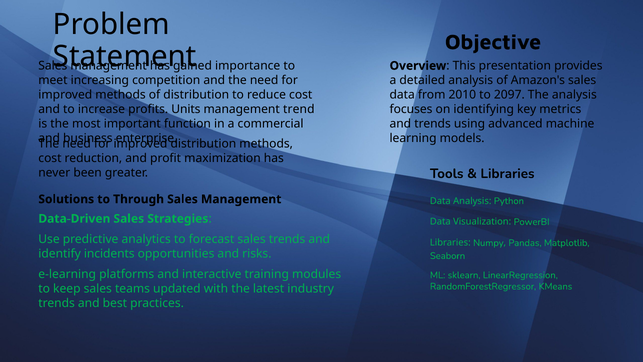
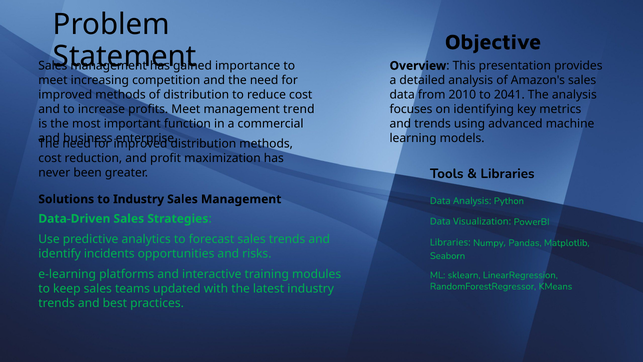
2097: 2097 -> 2041
profits Units: Units -> Meet
to Through: Through -> Industry
